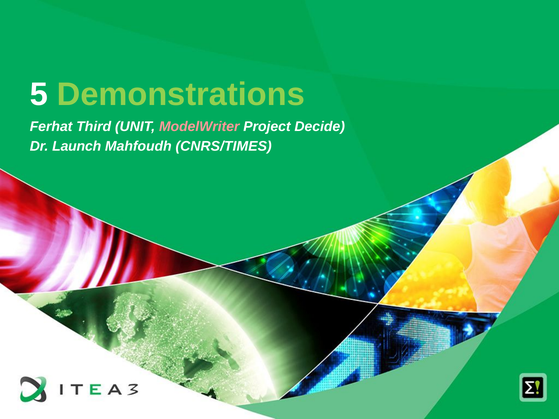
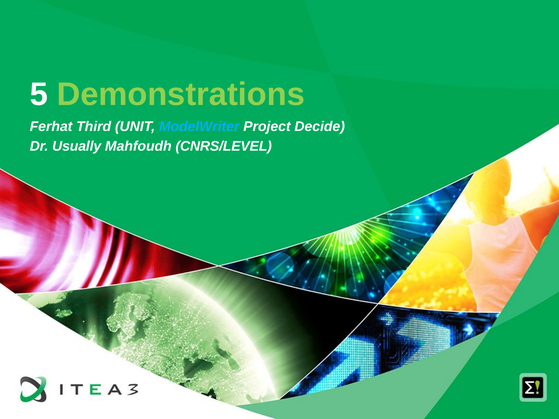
ModelWriter colour: pink -> light blue
Launch: Launch -> Usually
CNRS/TIMES: CNRS/TIMES -> CNRS/LEVEL
